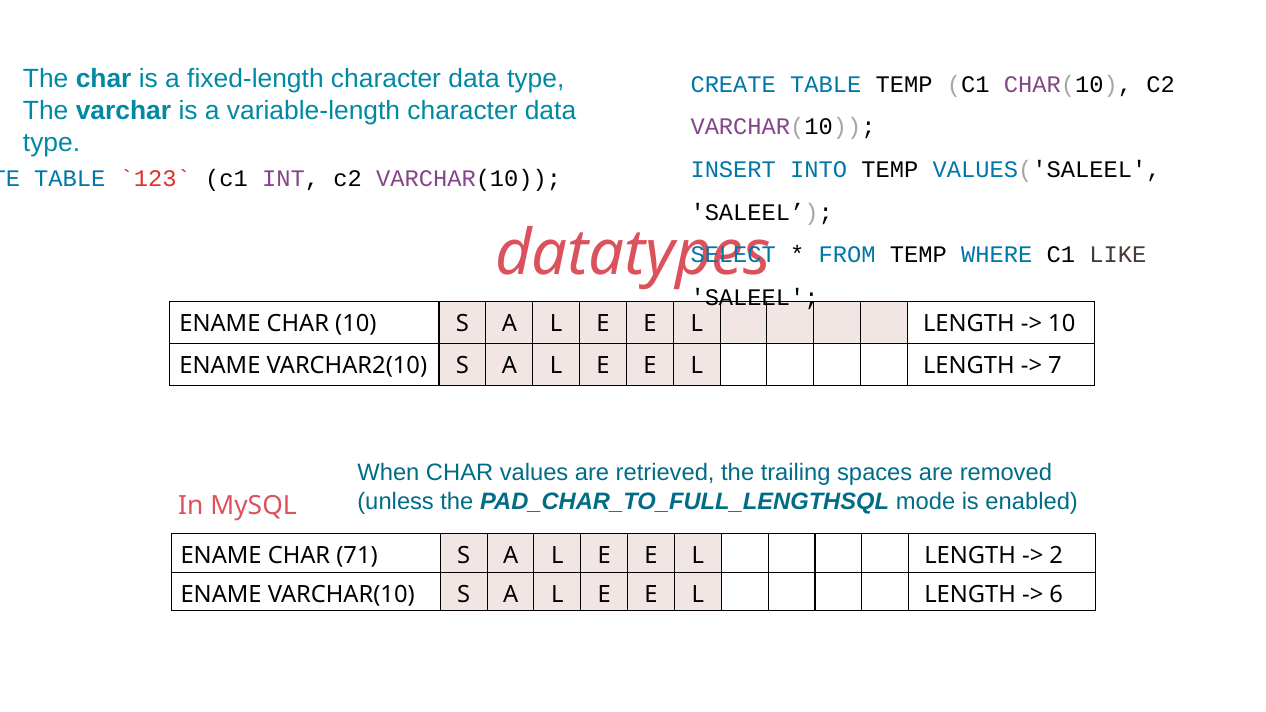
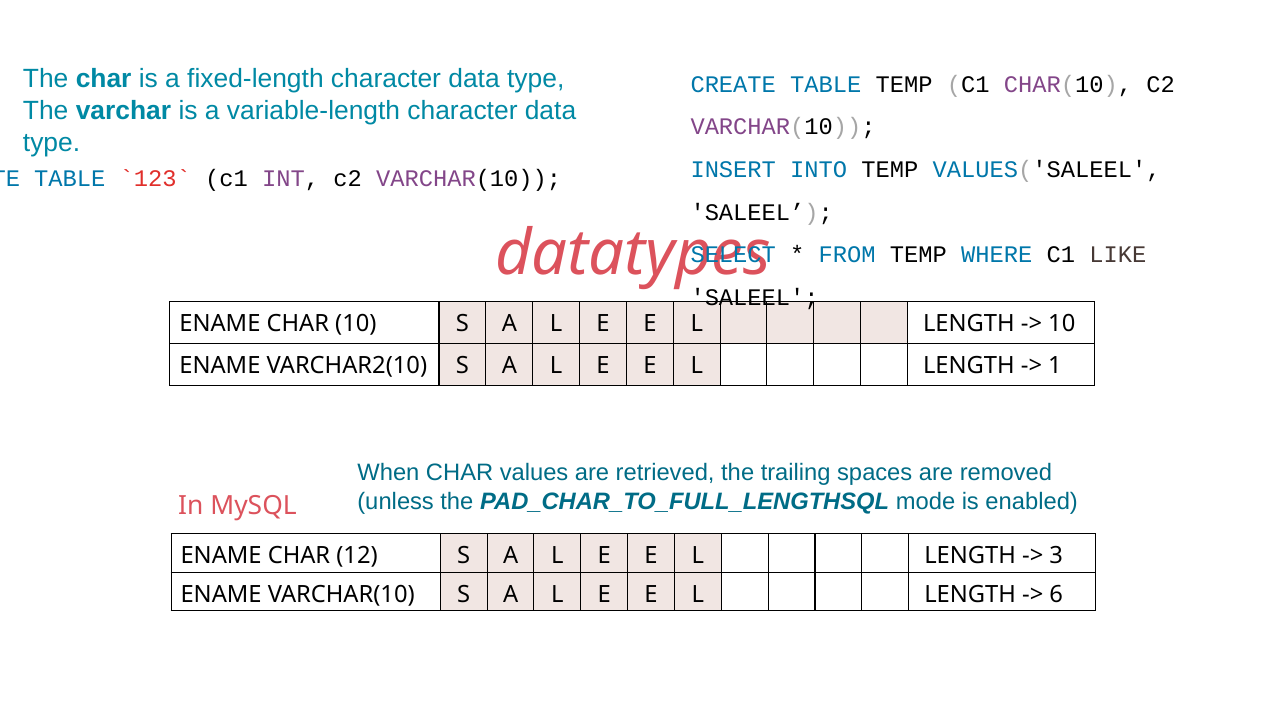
7: 7 -> 1
71: 71 -> 12
2: 2 -> 3
